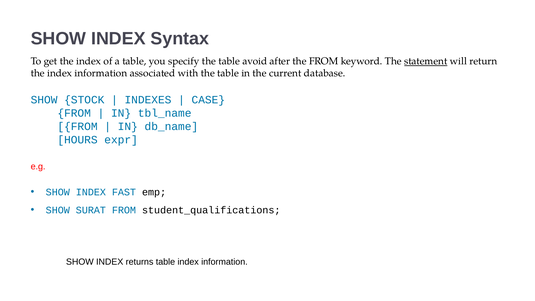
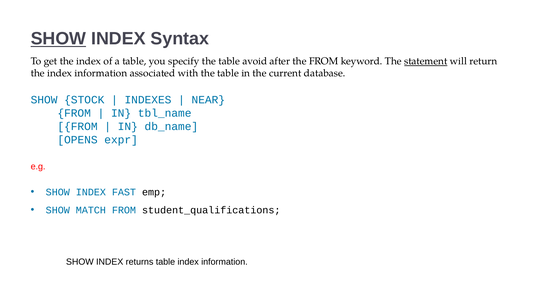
SHOW at (58, 39) underline: none -> present
CASE: CASE -> NEAR
HOURS: HOURS -> OPENS
SURAT: SURAT -> MATCH
